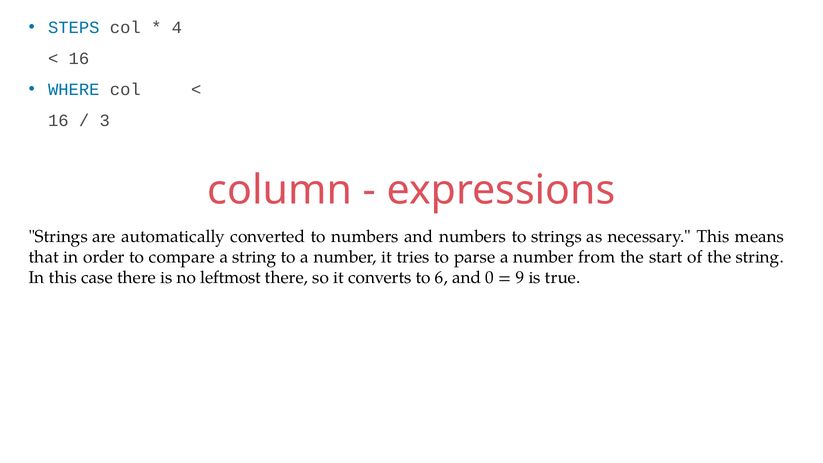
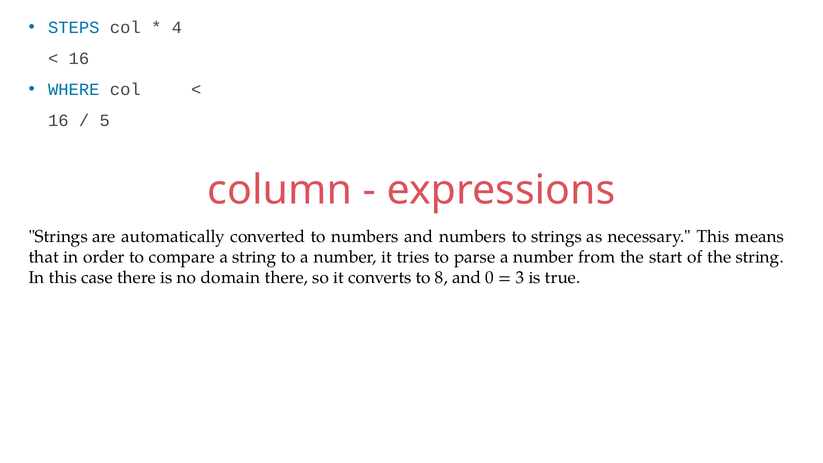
3: 3 -> 5
leftmost: leftmost -> domain
6: 6 -> 8
9: 9 -> 3
